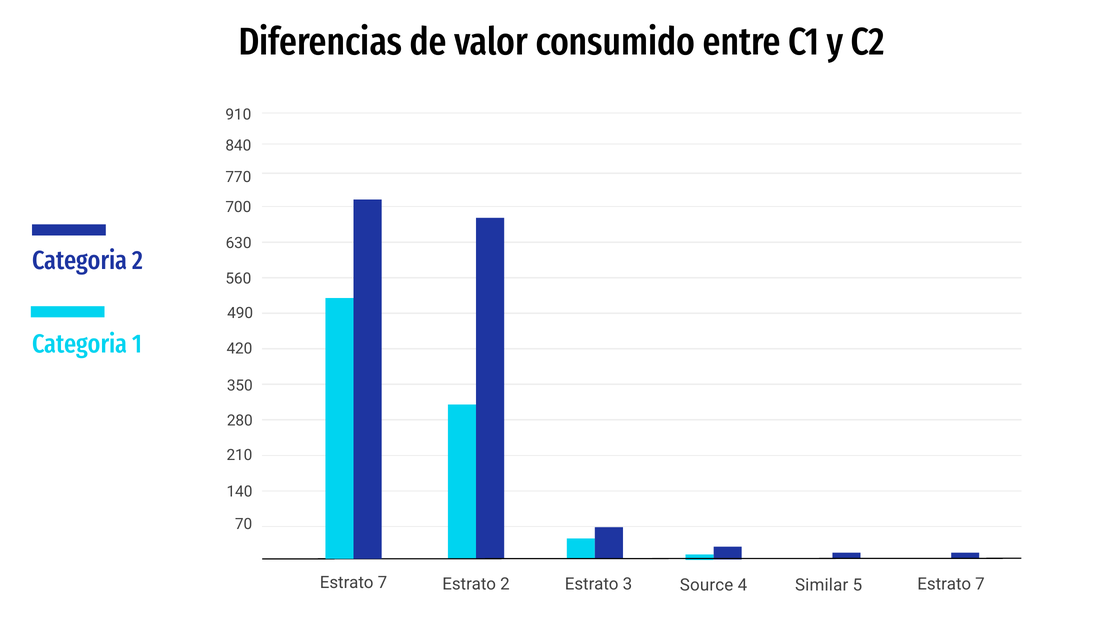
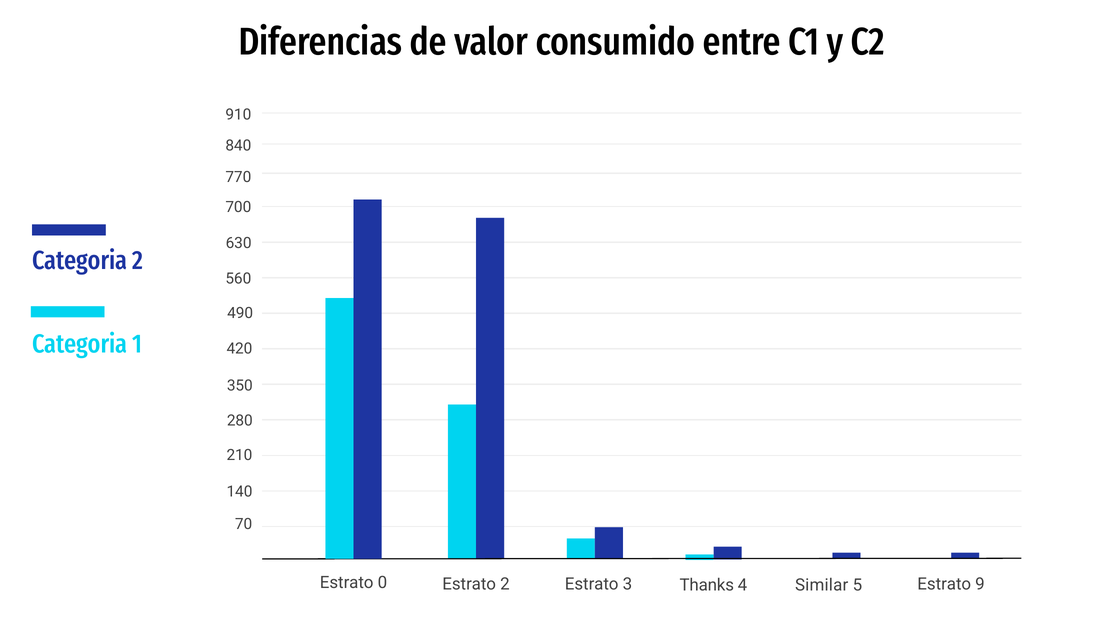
7 at (382, 582): 7 -> 0
Source: Source -> Thanks
5 Estrato 7: 7 -> 9
